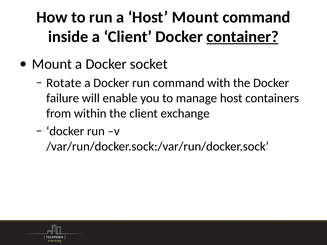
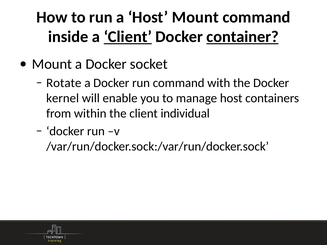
Client at (128, 37) underline: none -> present
failure: failure -> kernel
exchange: exchange -> individual
